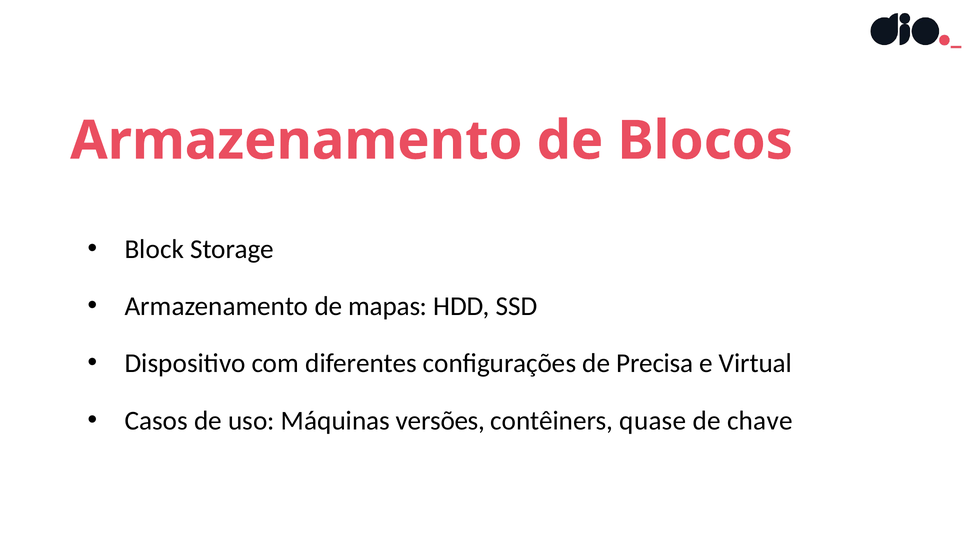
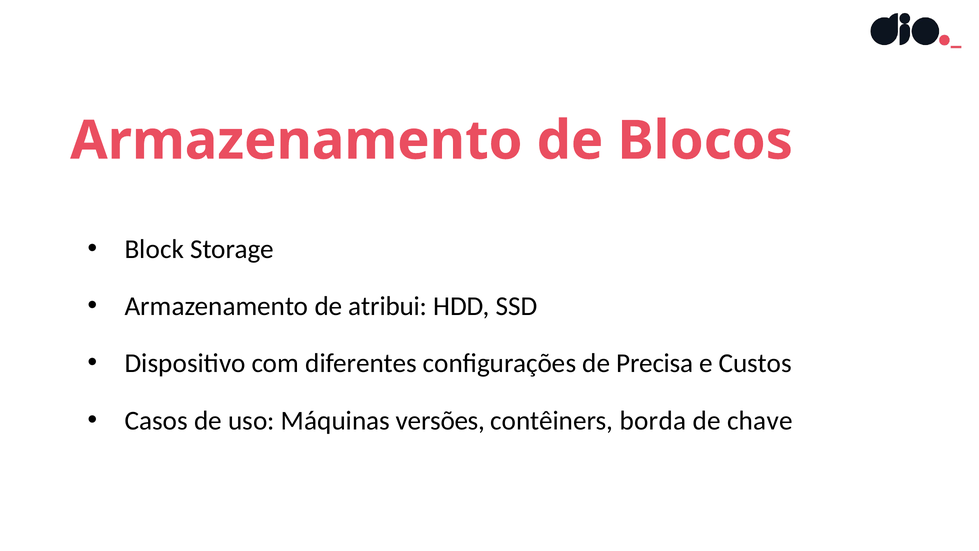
mapas: mapas -> atribui
Virtual: Virtual -> Custos
quase: quase -> borda
